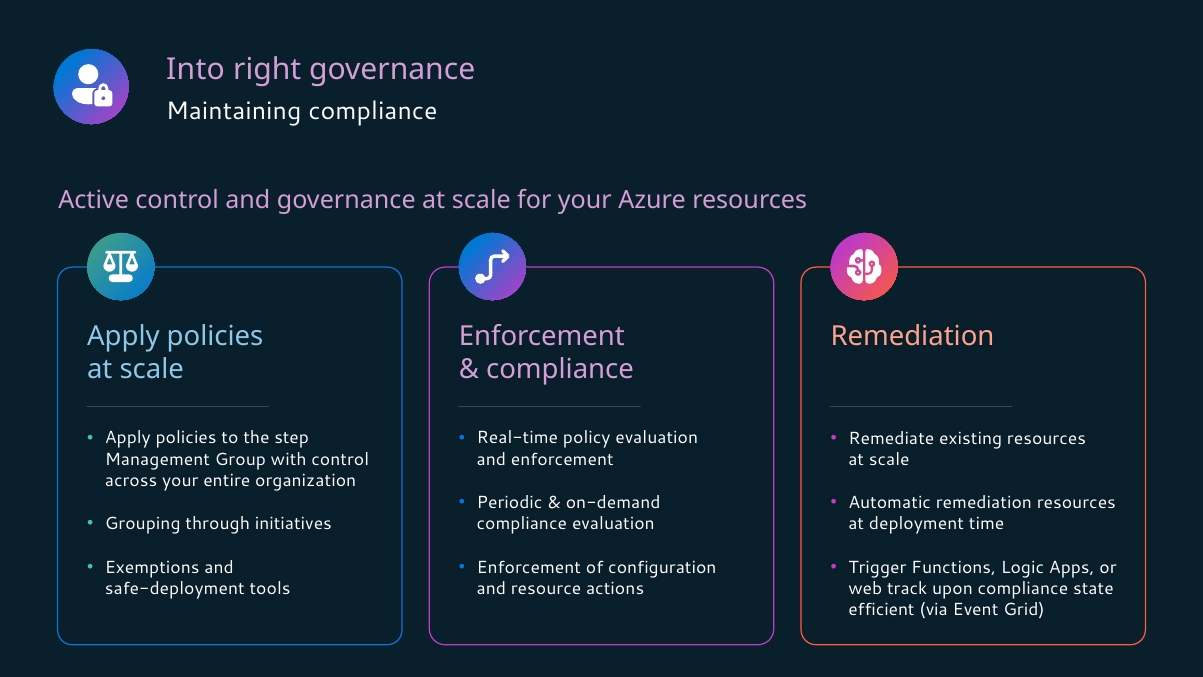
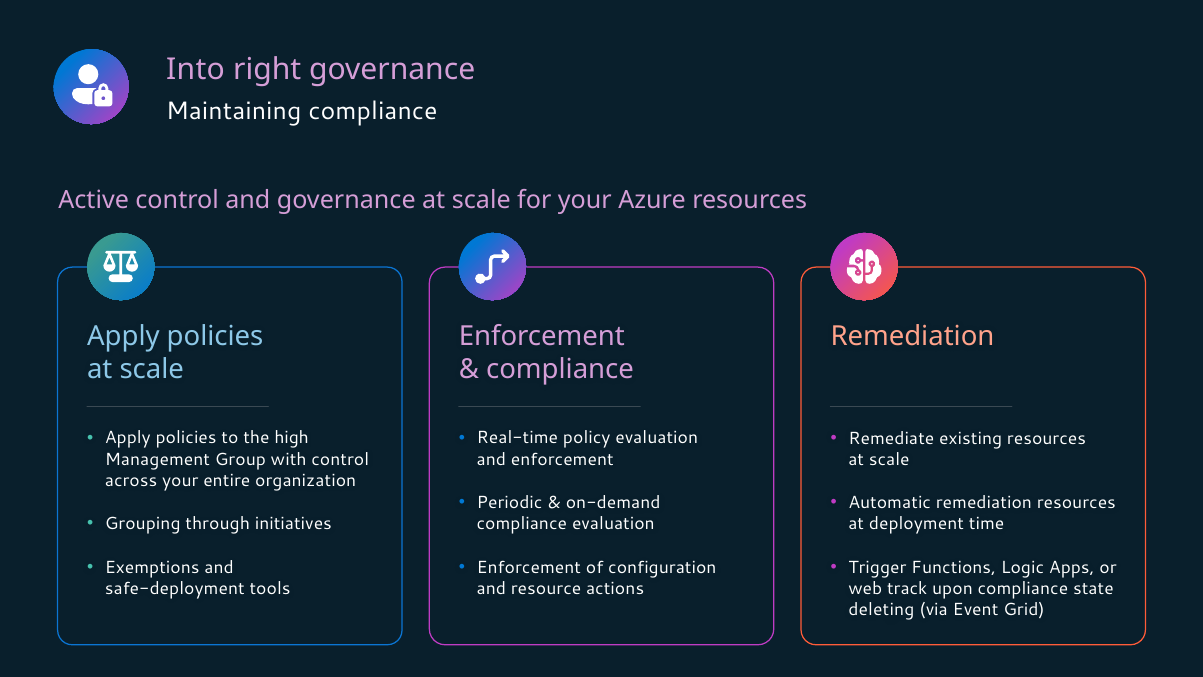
step: step -> high
efficient: efficient -> deleting
